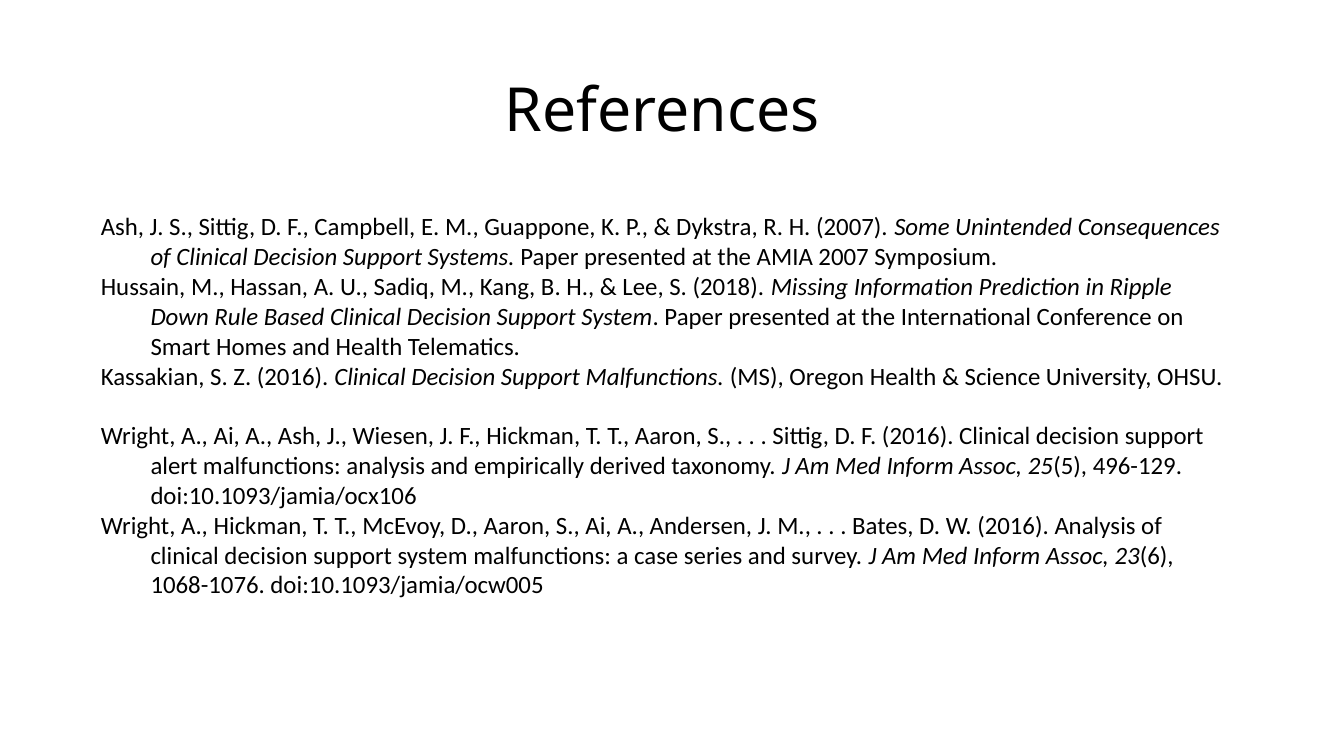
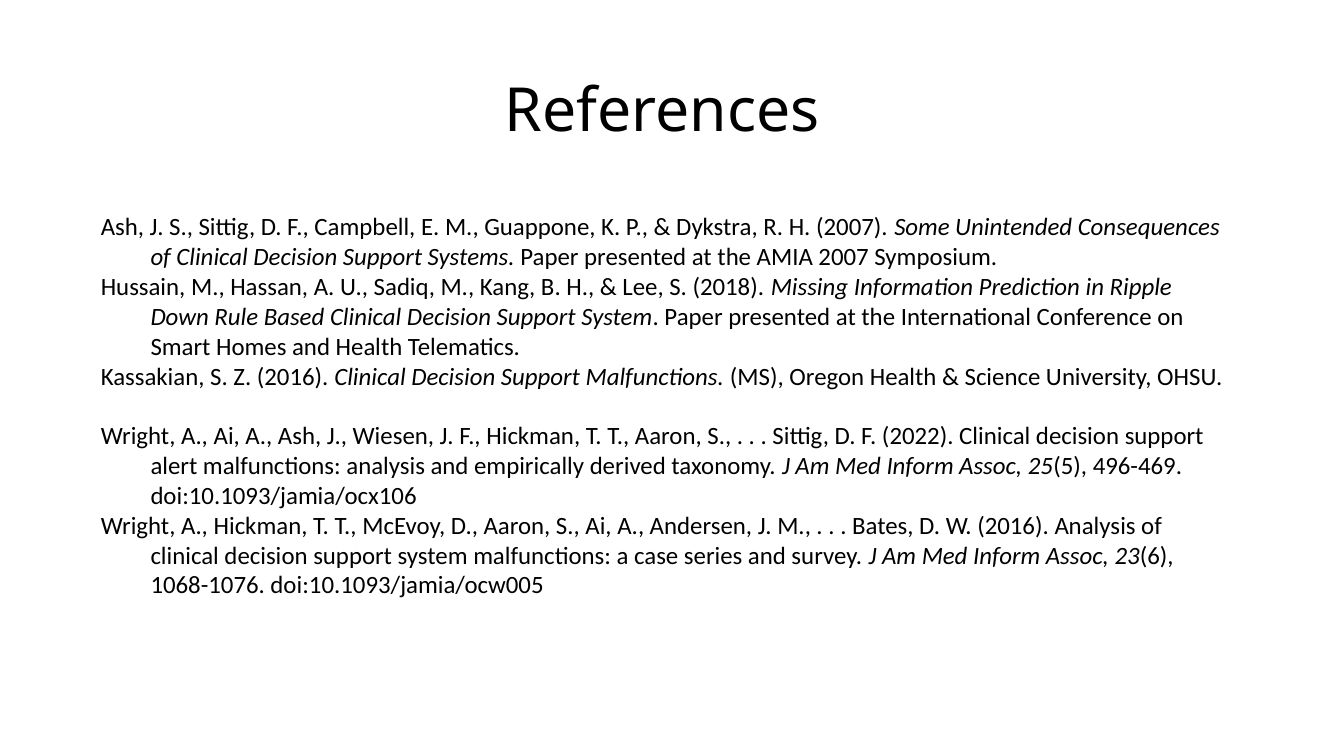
F 2016: 2016 -> 2022
496-129: 496-129 -> 496-469
